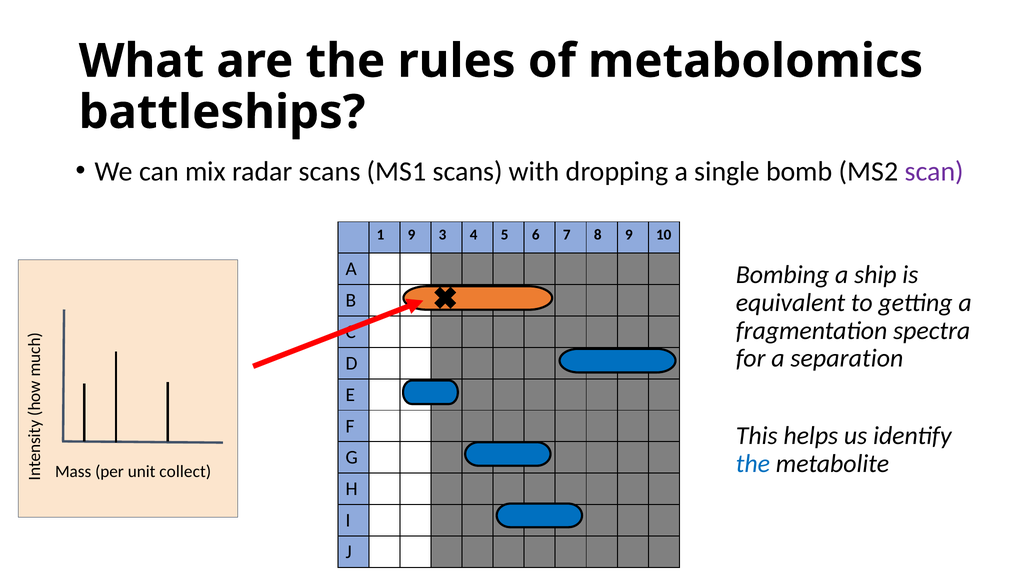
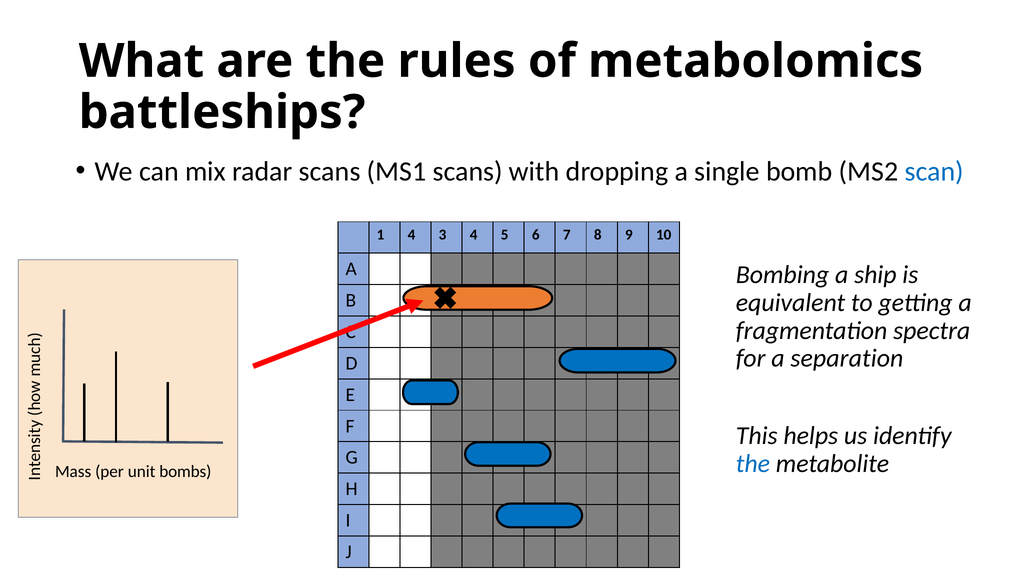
scan colour: purple -> blue
1 9: 9 -> 4
collect: collect -> bombs
